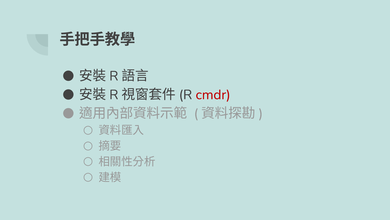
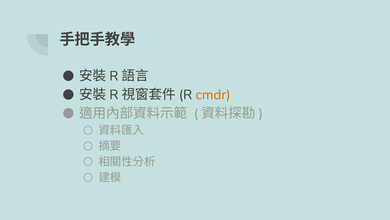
cmdr colour: red -> orange
